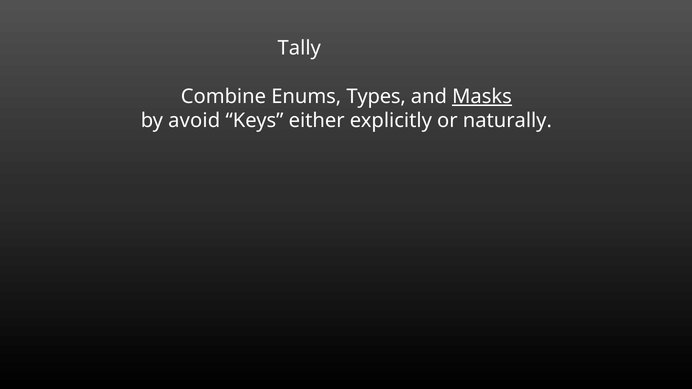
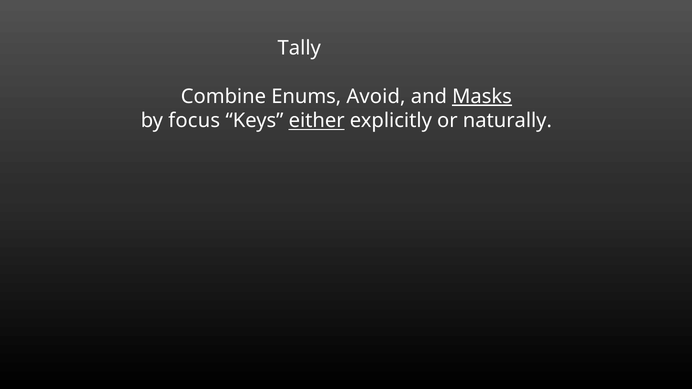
Types: Types -> Avoid
avoid: avoid -> focus
either underline: none -> present
